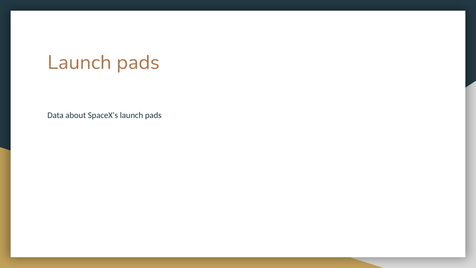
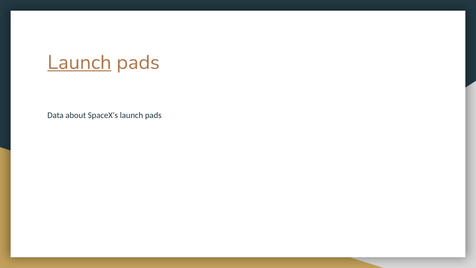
Launch at (79, 62) underline: none -> present
